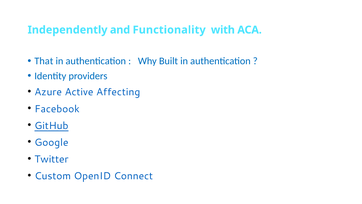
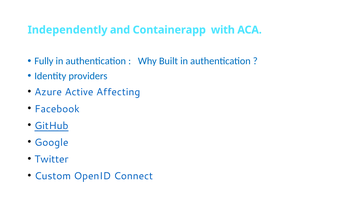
Functionality: Functionality -> Containerapp
That: That -> Fully
